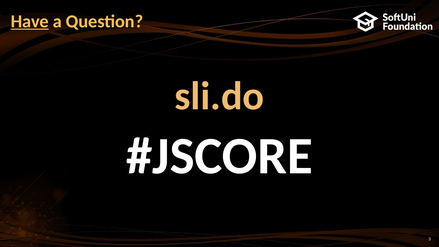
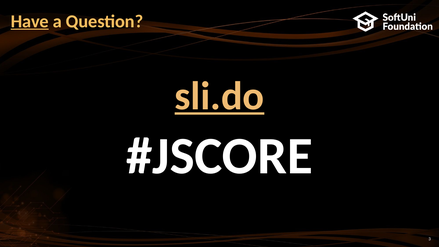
sli.do underline: none -> present
